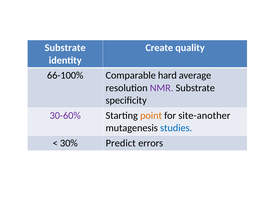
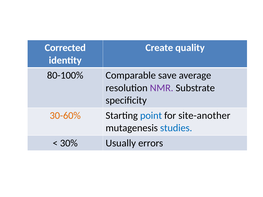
Substrate at (65, 48): Substrate -> Corrected
66-100%: 66-100% -> 80-100%
hard: hard -> save
30-60% colour: purple -> orange
point colour: orange -> blue
Predict: Predict -> Usually
